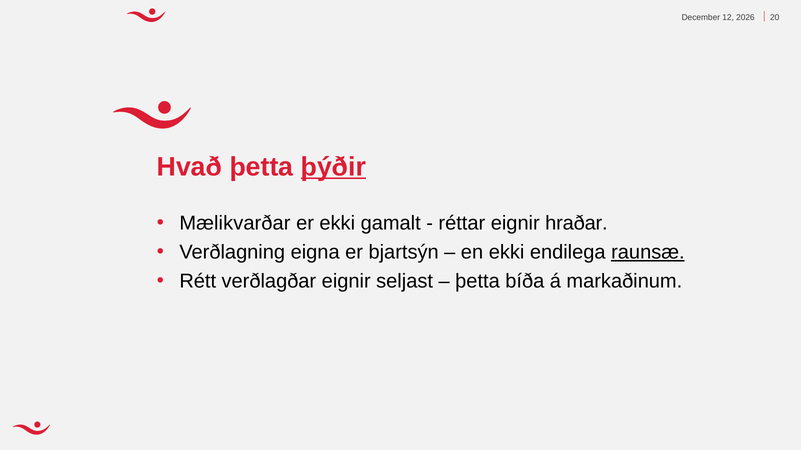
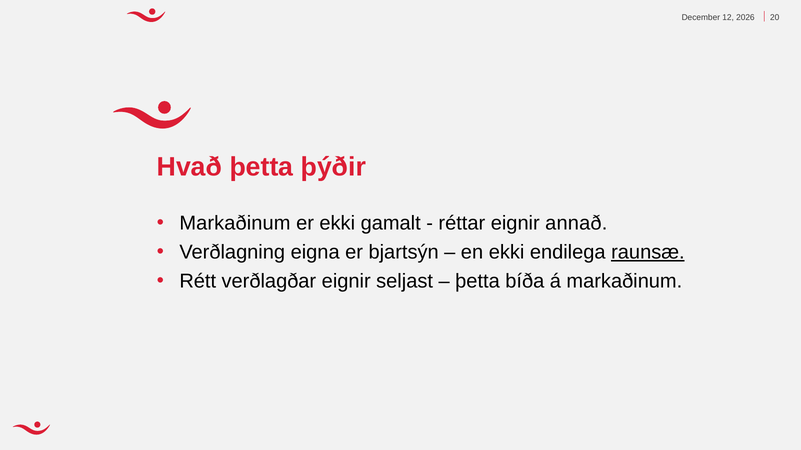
þýðir underline: present -> none
Mælikvarðar at (235, 223): Mælikvarðar -> Markaðinum
hraðar: hraðar -> annað
